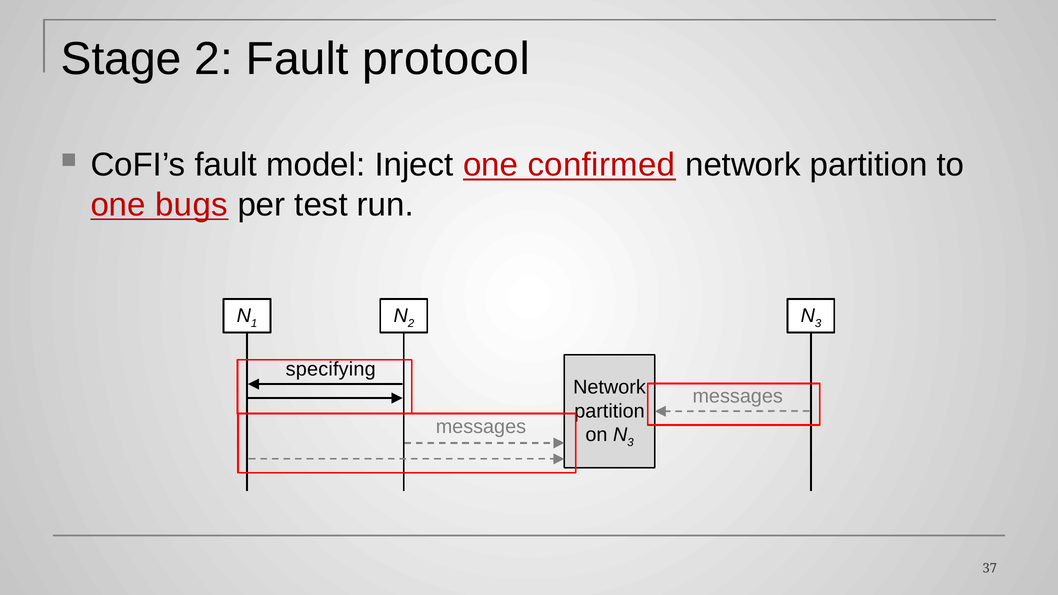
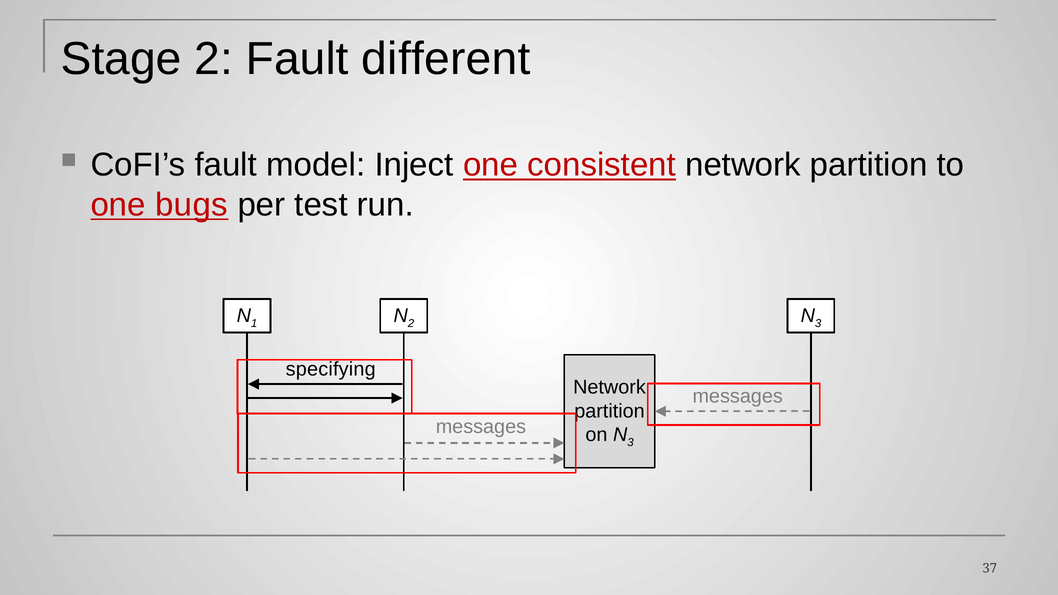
protocol: protocol -> different
confirmed: confirmed -> consistent
